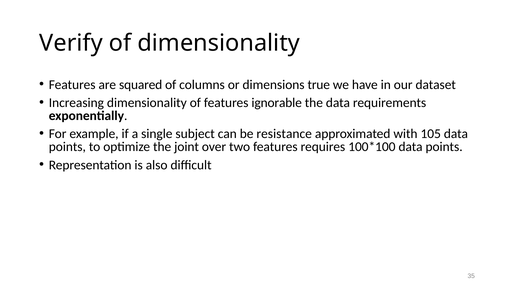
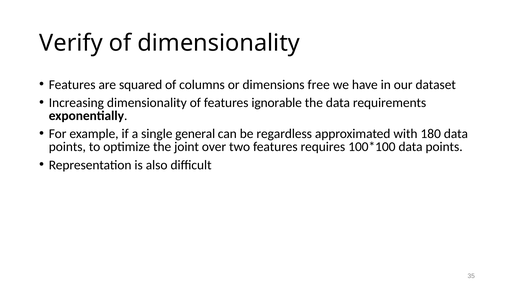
true: true -> free
subject: subject -> general
resistance: resistance -> regardless
105: 105 -> 180
